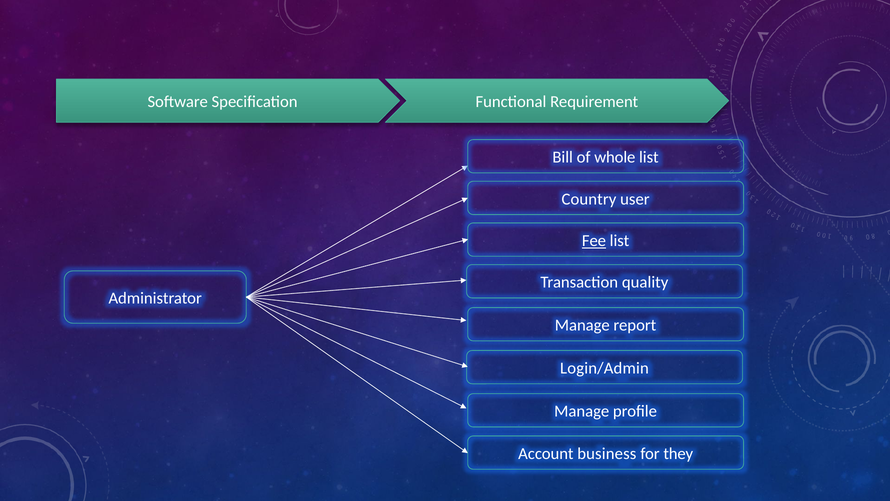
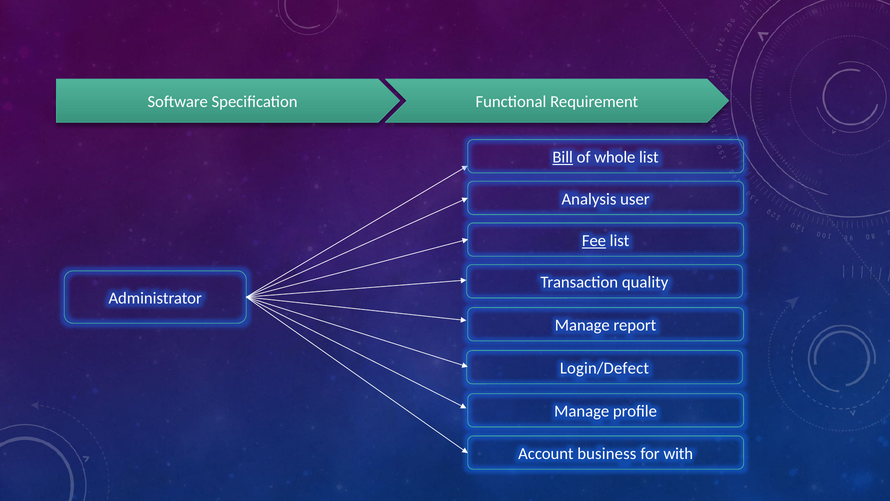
Bill underline: none -> present
Country: Country -> Analysis
Login/Admin: Login/Admin -> Login/Defect
they: they -> with
